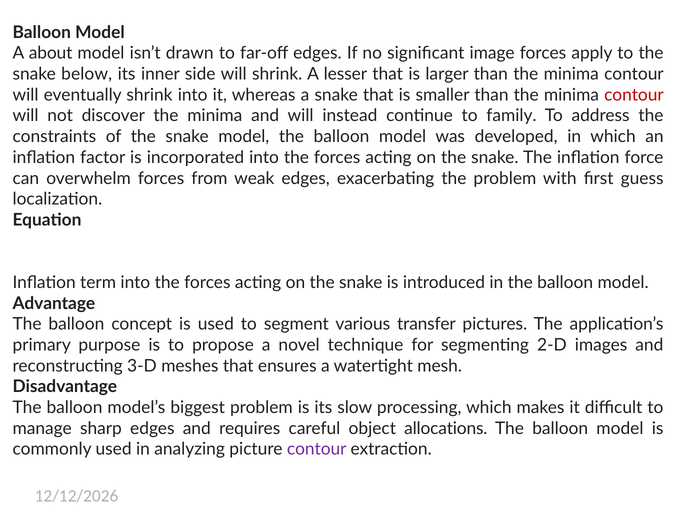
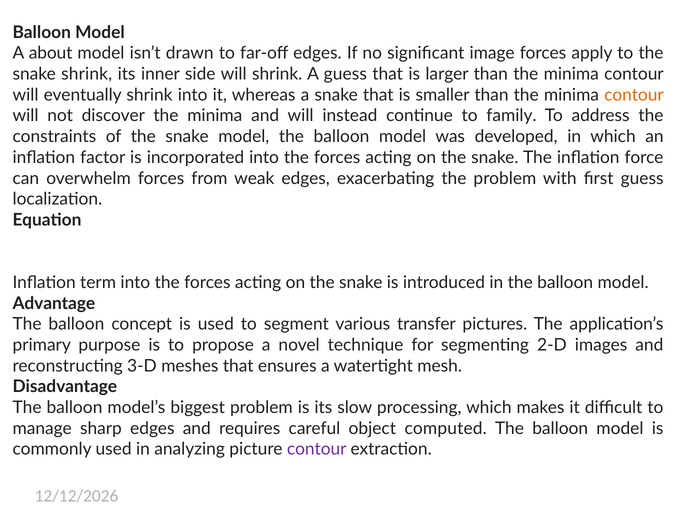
snake below: below -> shrink
A lesser: lesser -> guess
contour at (634, 95) colour: red -> orange
allocations: allocations -> computed
